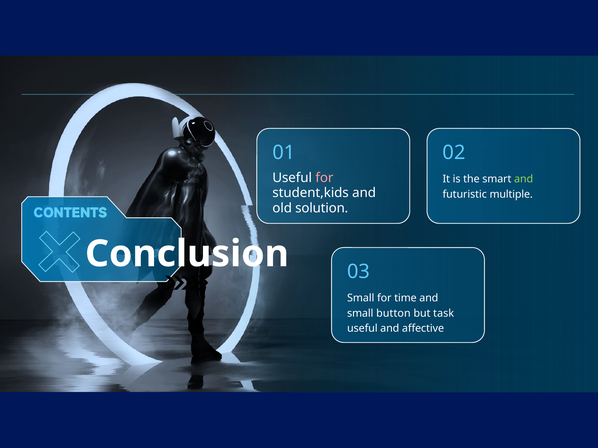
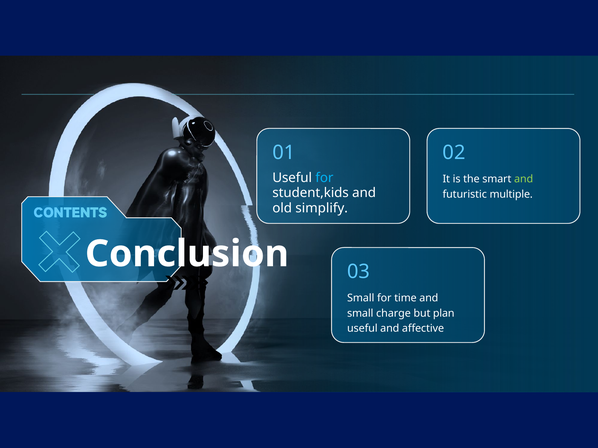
for at (324, 178) colour: pink -> light blue
solution: solution -> simplify
button: button -> charge
task: task -> plan
